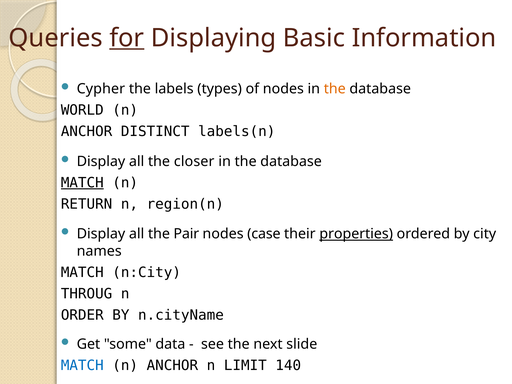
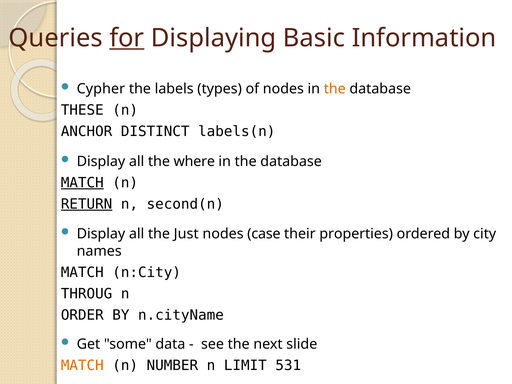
WORLD: WORLD -> THESE
closer: closer -> where
RETURN underline: none -> present
region(n: region(n -> second(n
Pair: Pair -> Just
properties underline: present -> none
MATCH at (82, 365) colour: blue -> orange
ANCHOR at (172, 365): ANCHOR -> NUMBER
140: 140 -> 531
